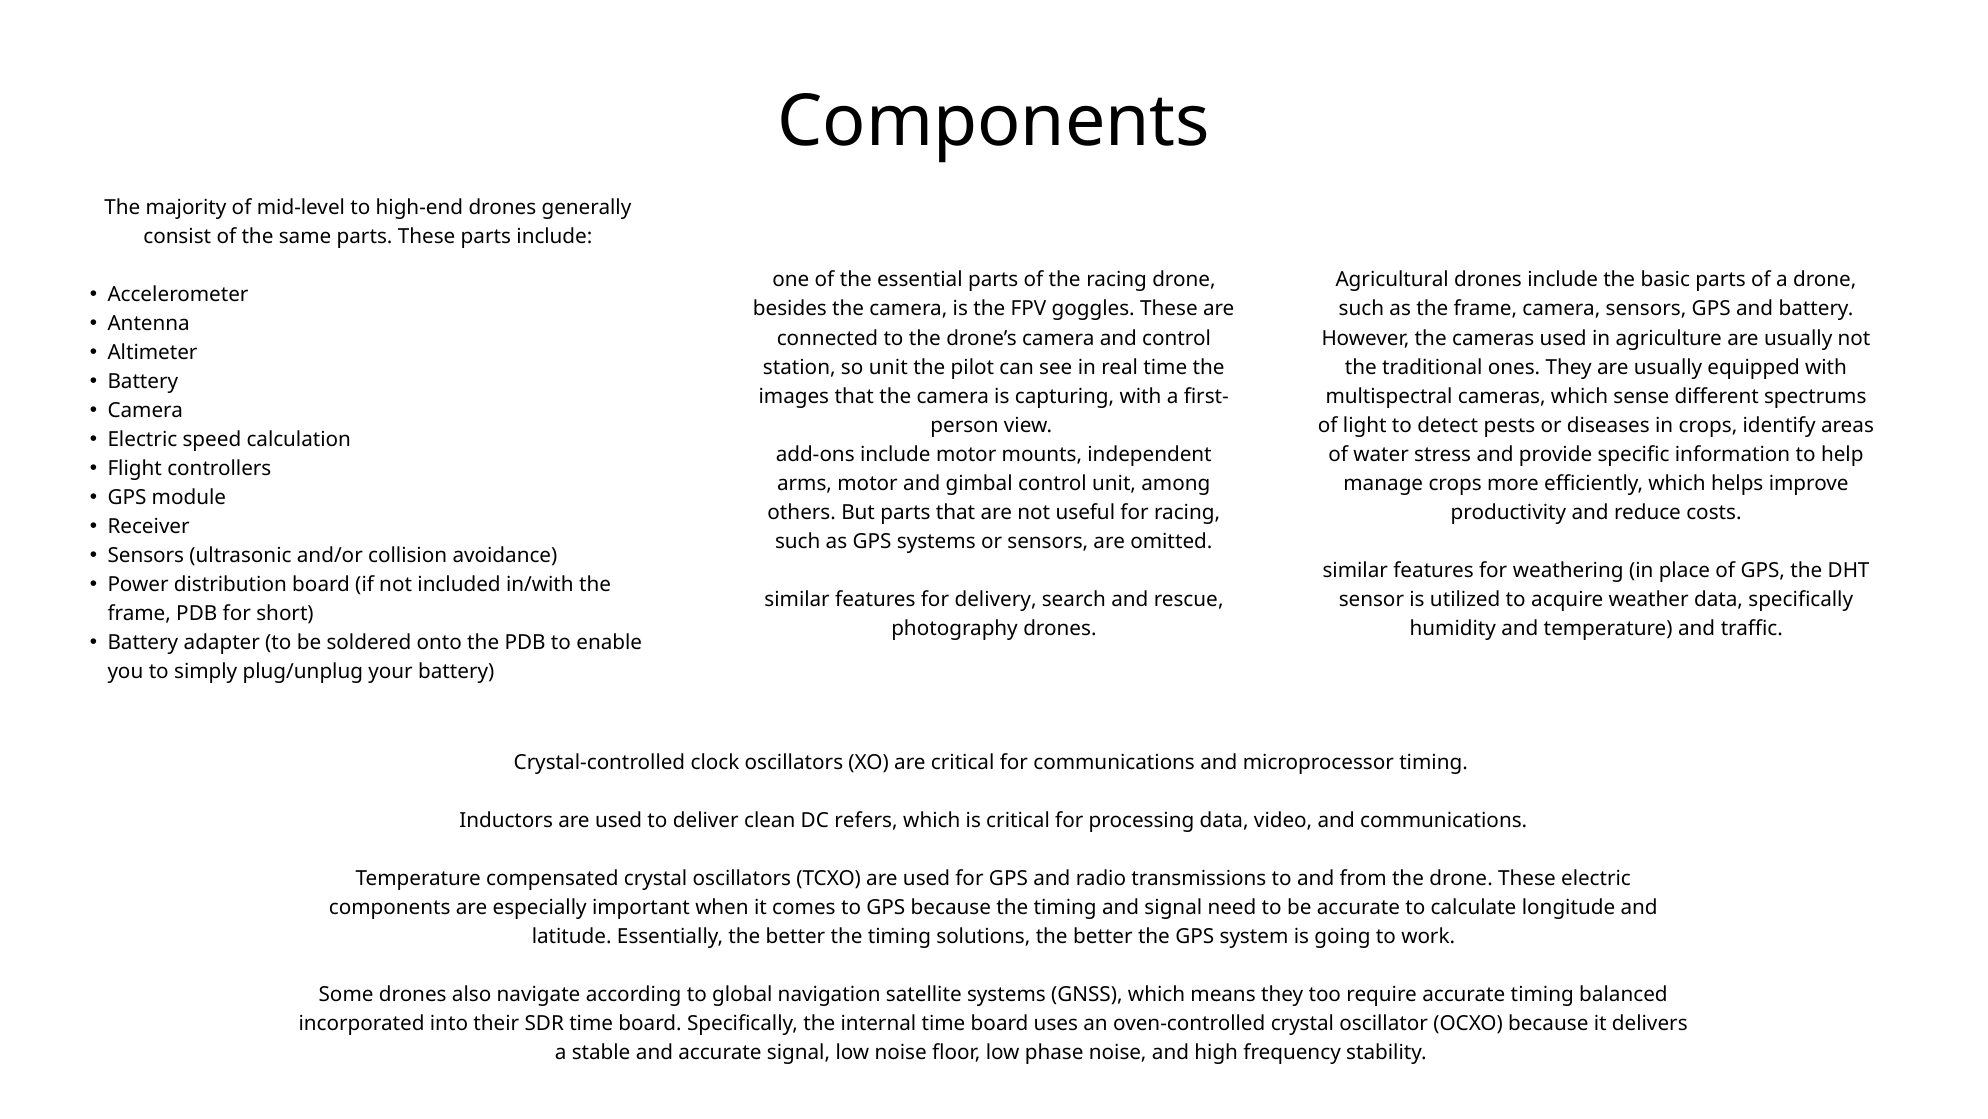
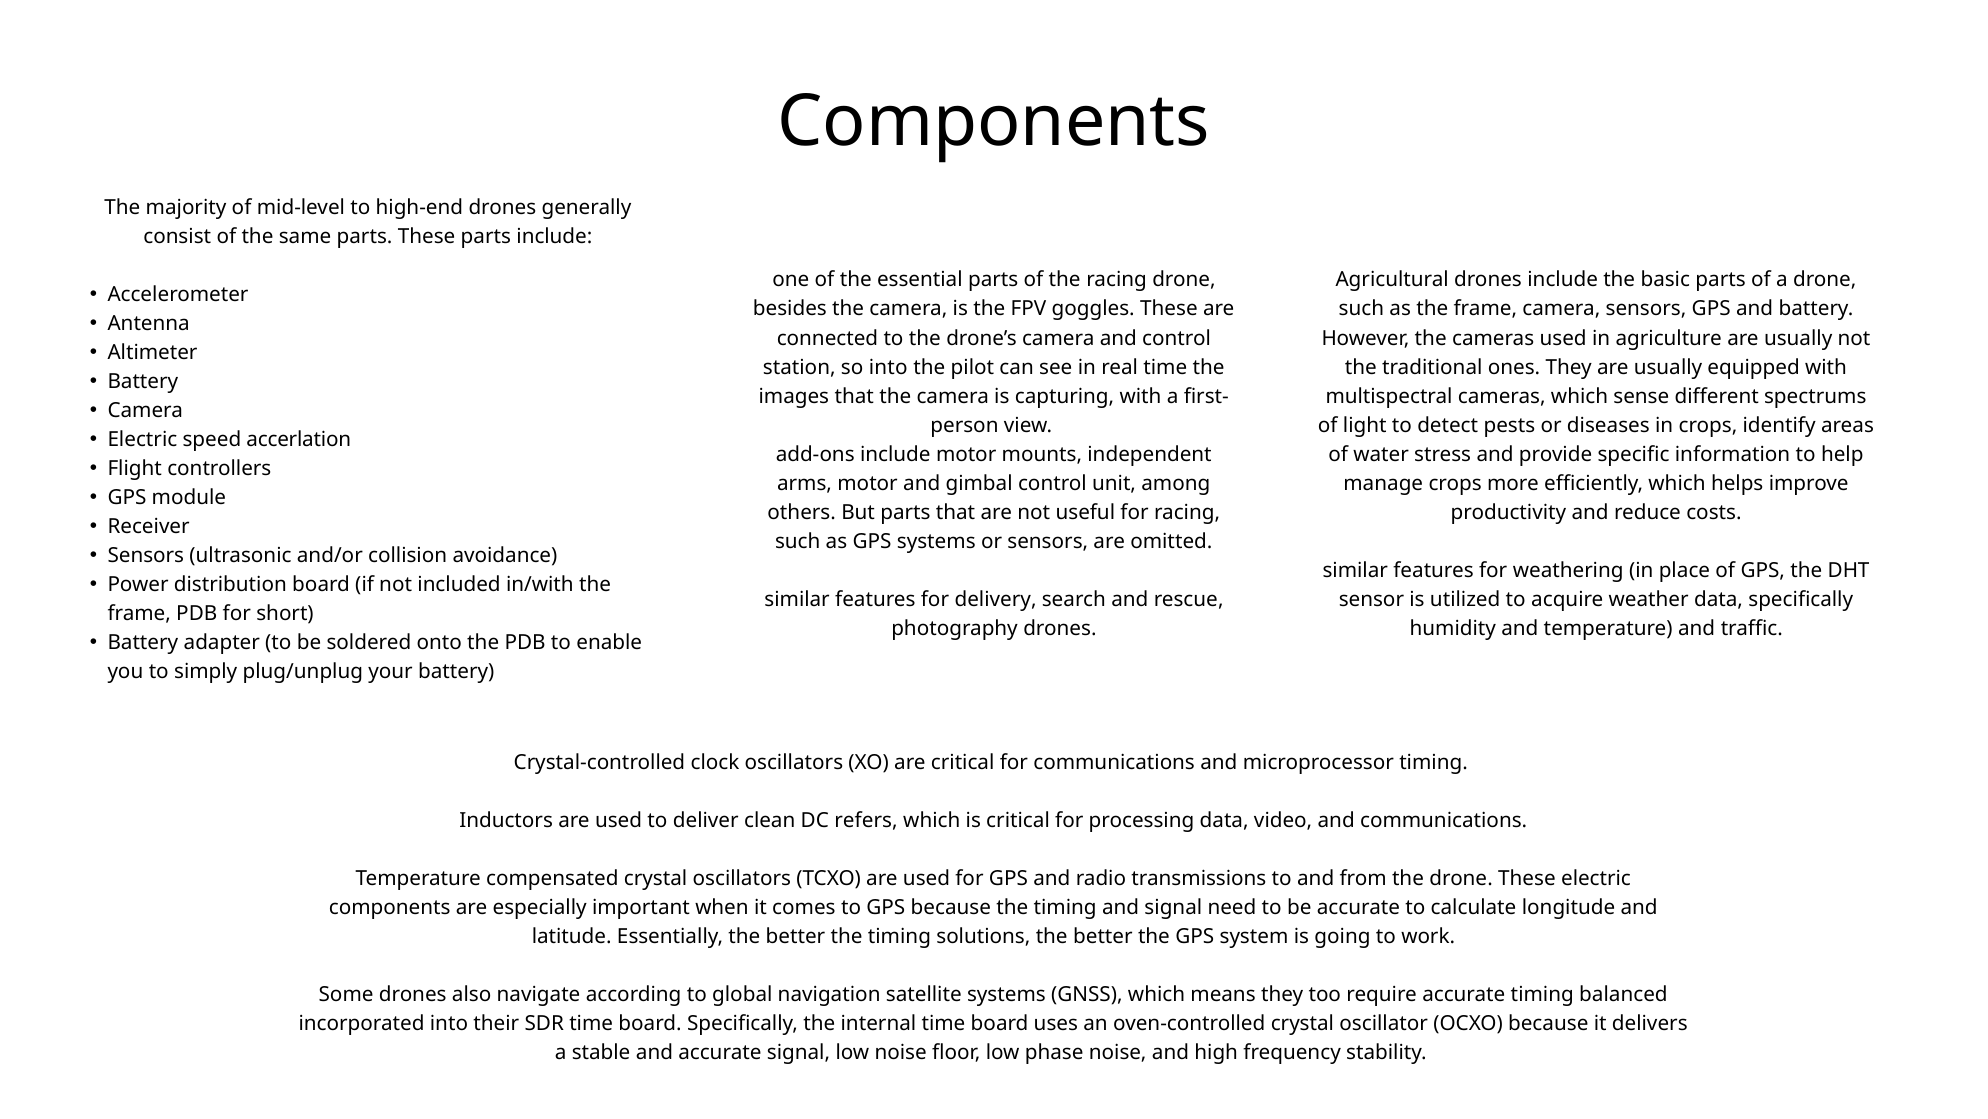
so unit: unit -> into
calculation: calculation -> accerlation
